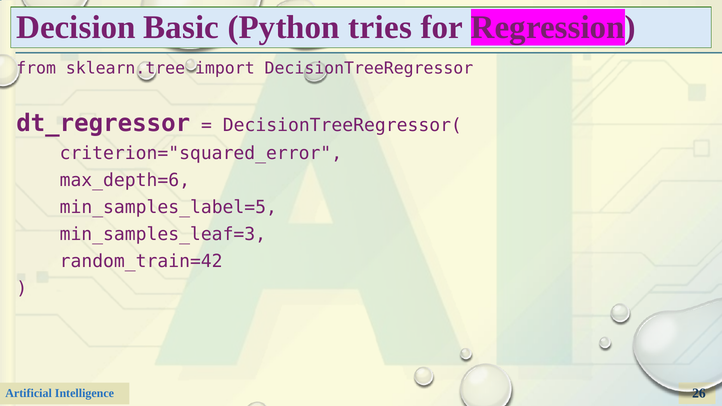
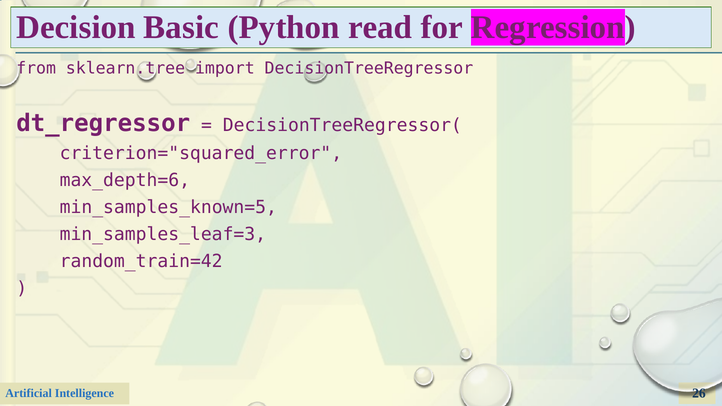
tries: tries -> read
min_samples_label=5: min_samples_label=5 -> min_samples_known=5
